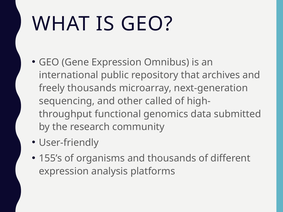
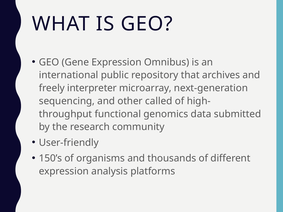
freely thousands: thousands -> interpreter
155’s: 155’s -> 150’s
